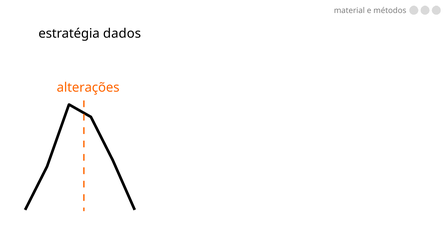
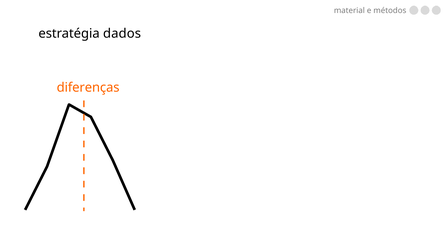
alterações: alterações -> diferenças
